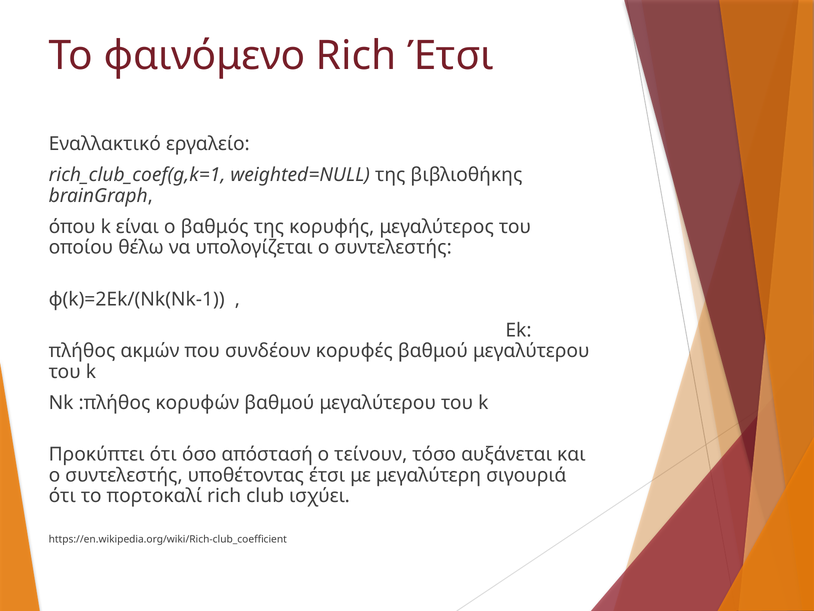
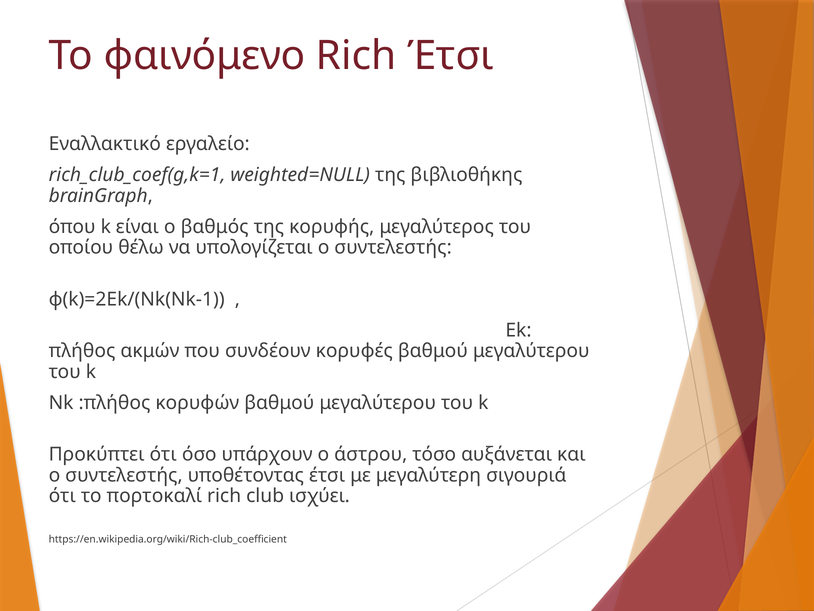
απόστασή: απόστασή -> υπάρχουν
τείνουν: τείνουν -> άστρου
